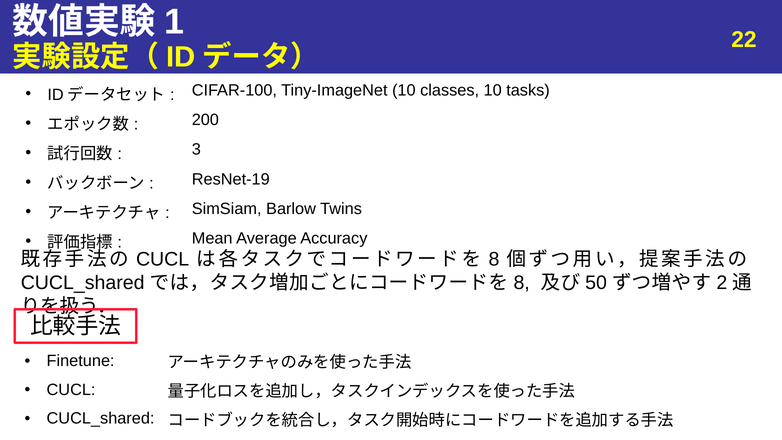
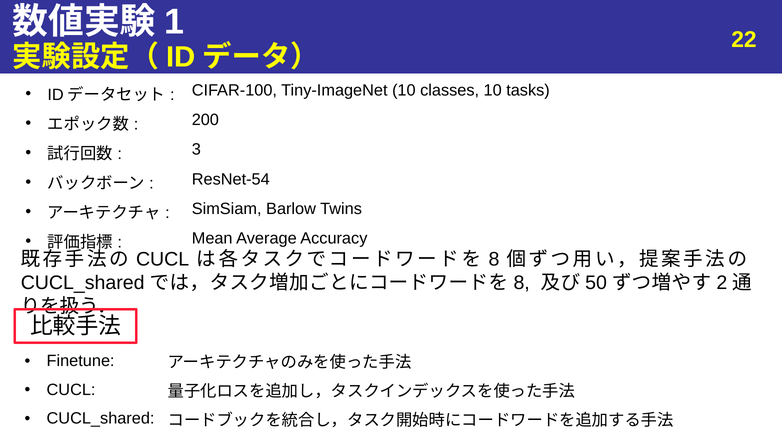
ResNet-19: ResNet-19 -> ResNet-54
